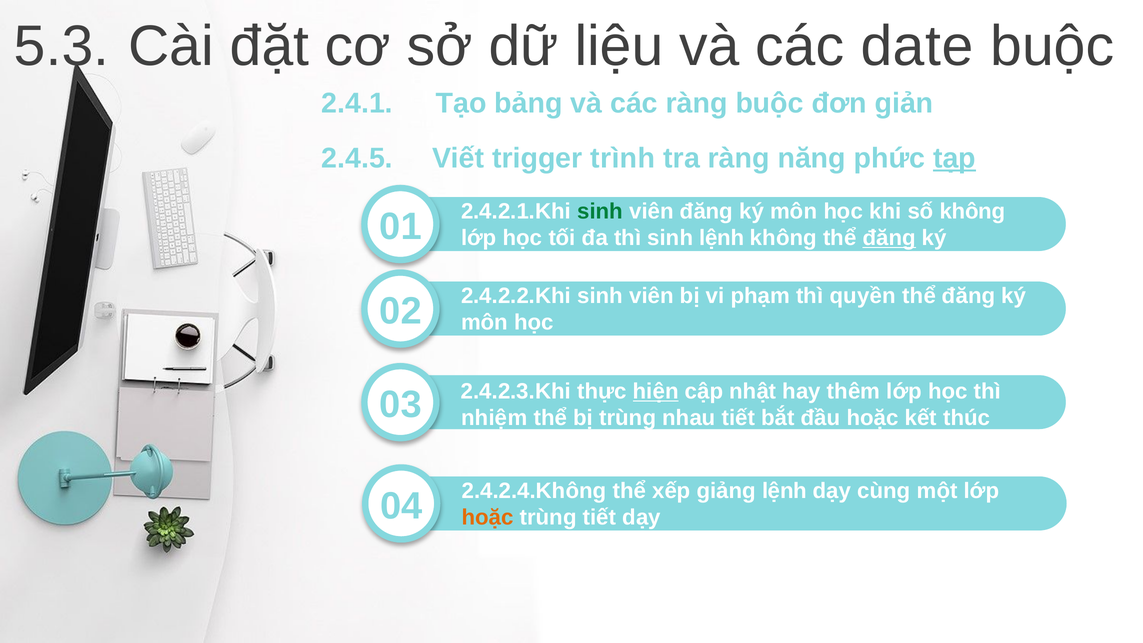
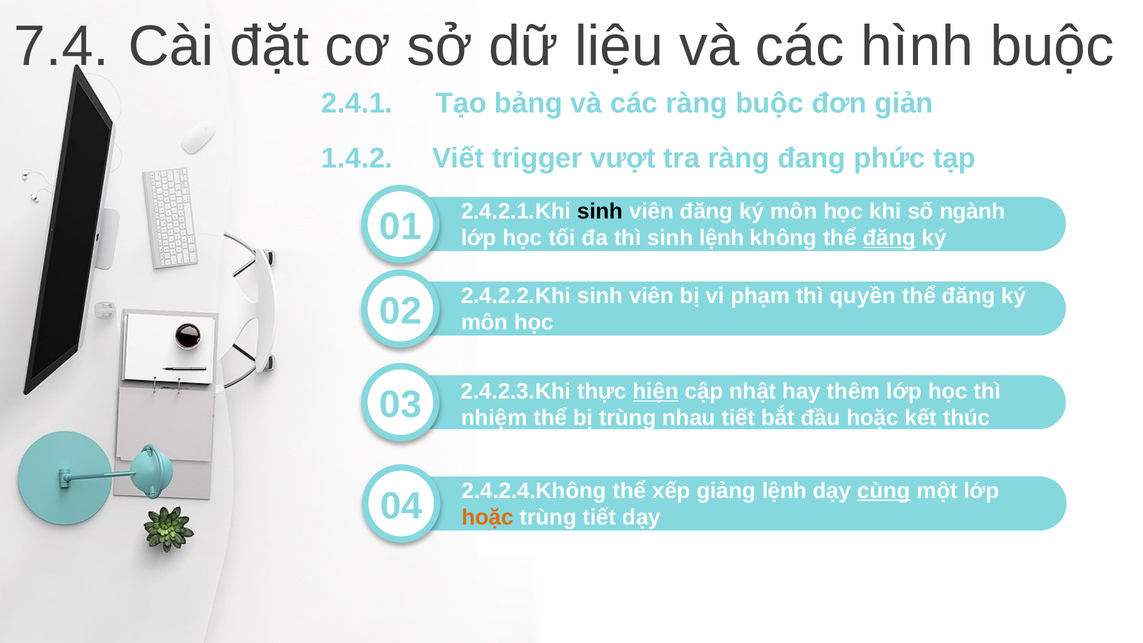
5.3: 5.3 -> 7.4
date: date -> hình
2.4.5: 2.4.5 -> 1.4.2
trình: trình -> vượt
năng: năng -> đang
tạp underline: present -> none
sinh at (600, 211) colour: green -> black
số không: không -> ngành
cùng underline: none -> present
